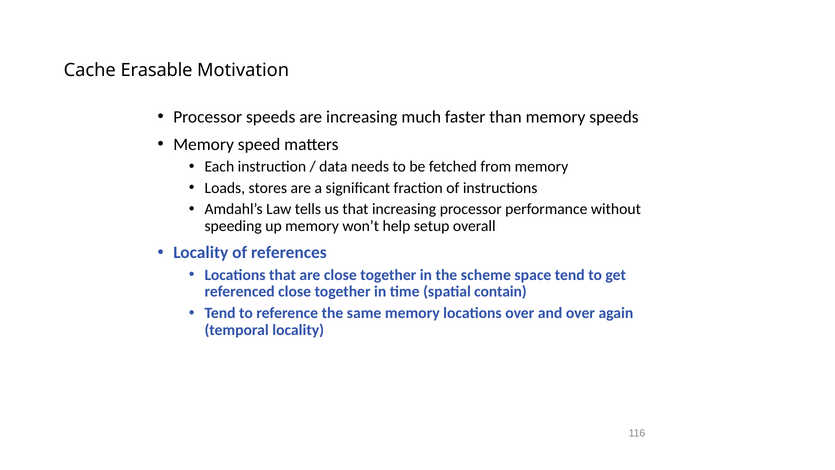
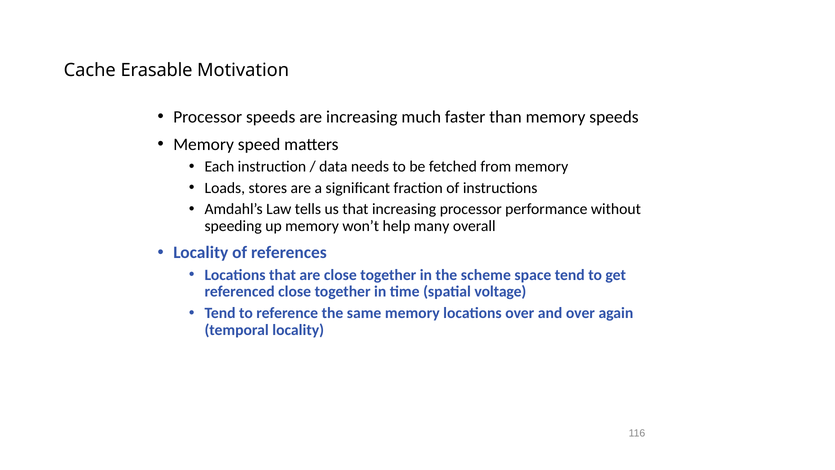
setup: setup -> many
contain: contain -> voltage
